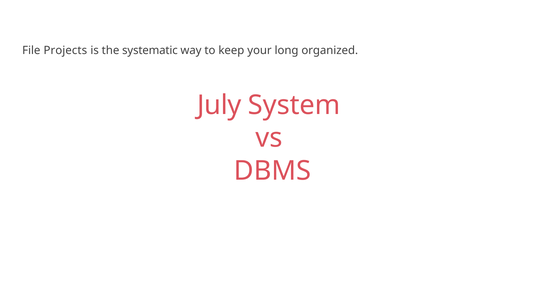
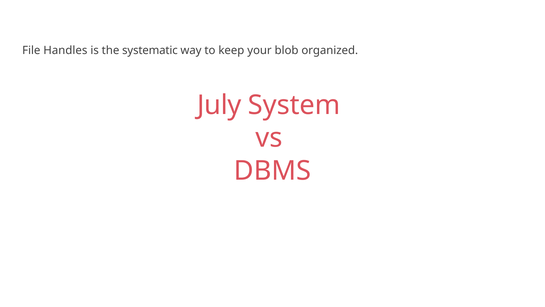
Projects: Projects -> Handles
long: long -> blob
